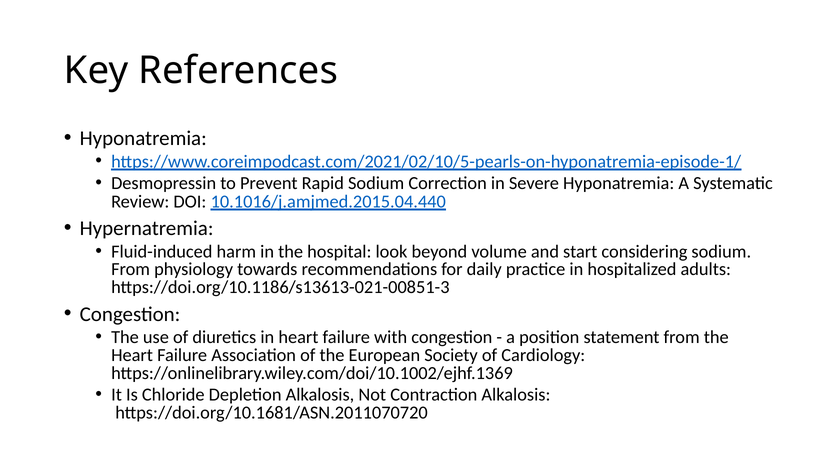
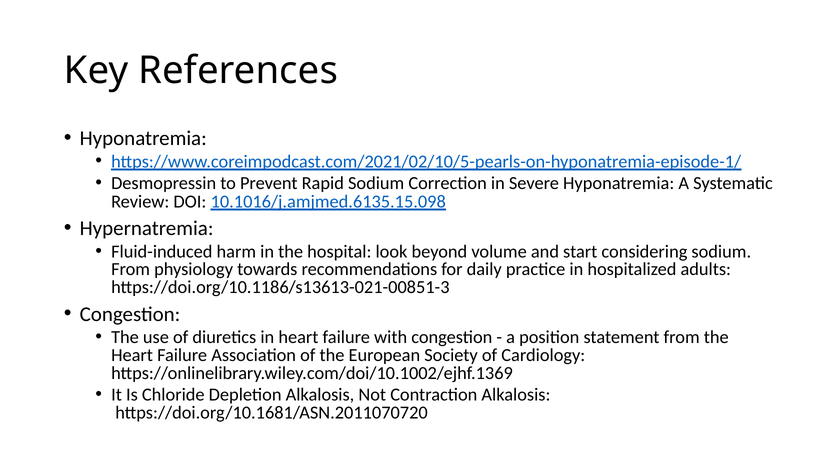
10.1016/j.amjmed.2015.04.440: 10.1016/j.amjmed.2015.04.440 -> 10.1016/j.amjmed.6135.15.098
